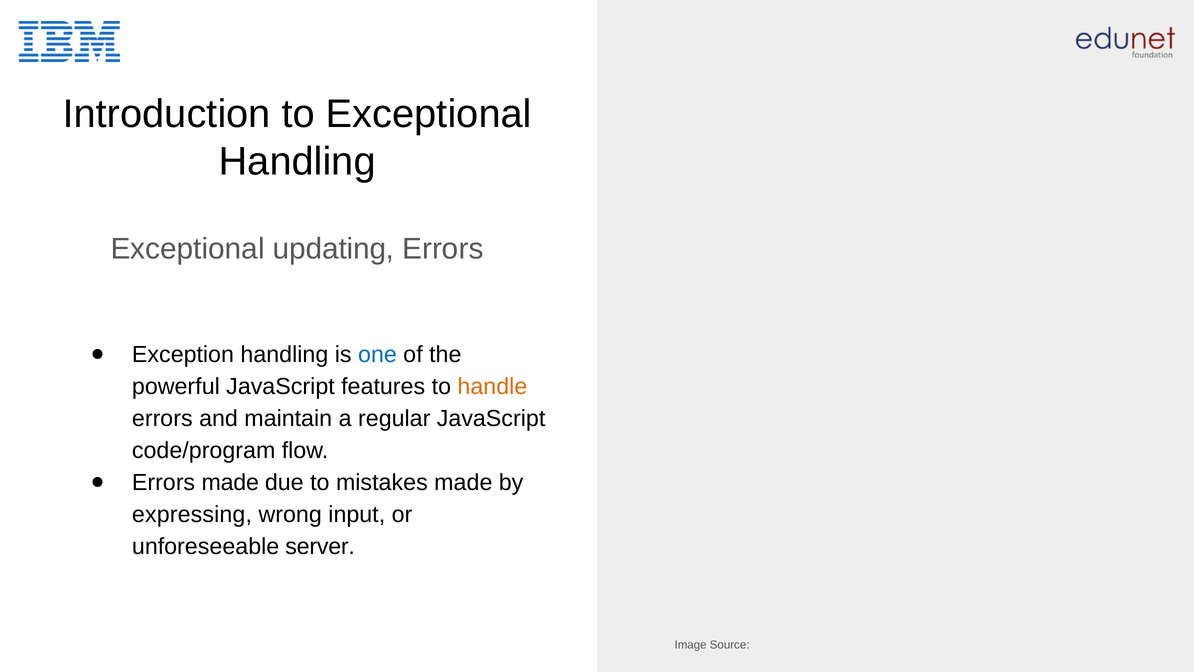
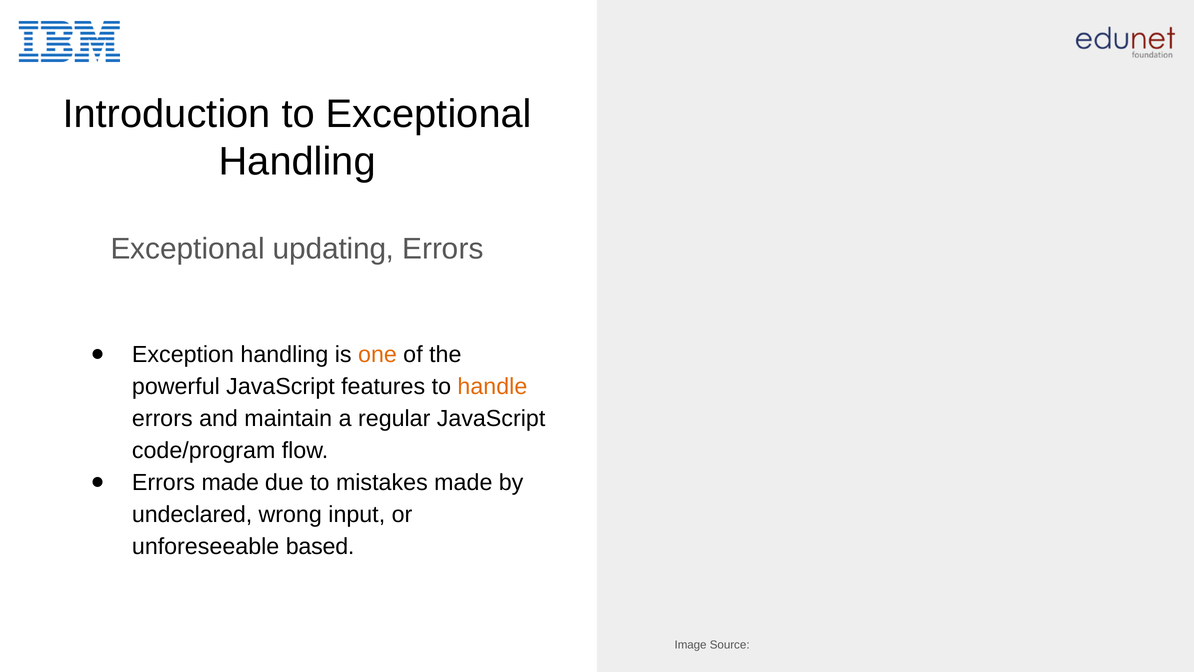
one colour: blue -> orange
expressing: expressing -> undeclared
server: server -> based
